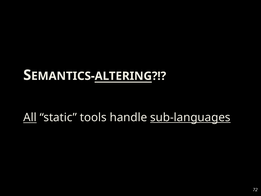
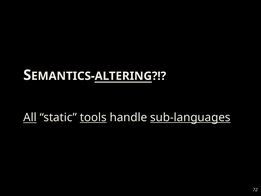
tools underline: none -> present
